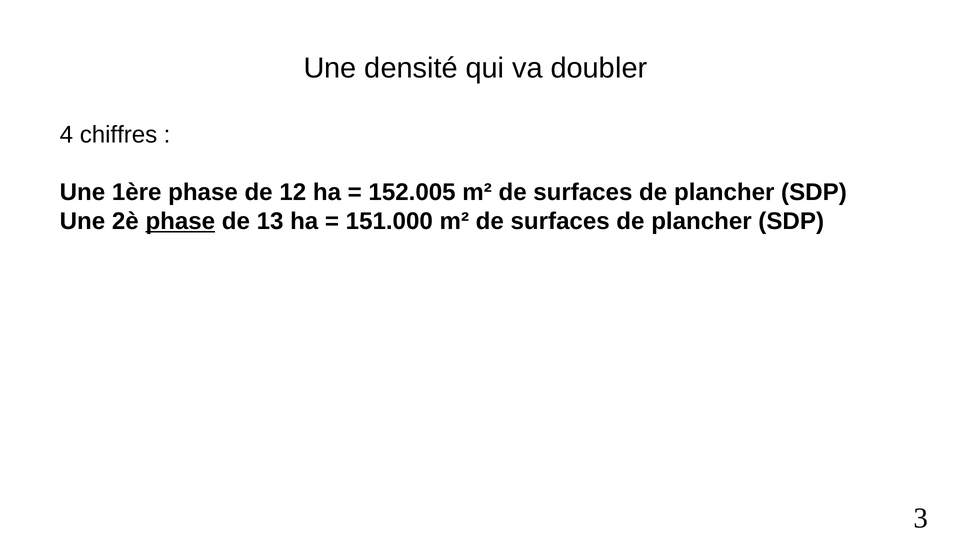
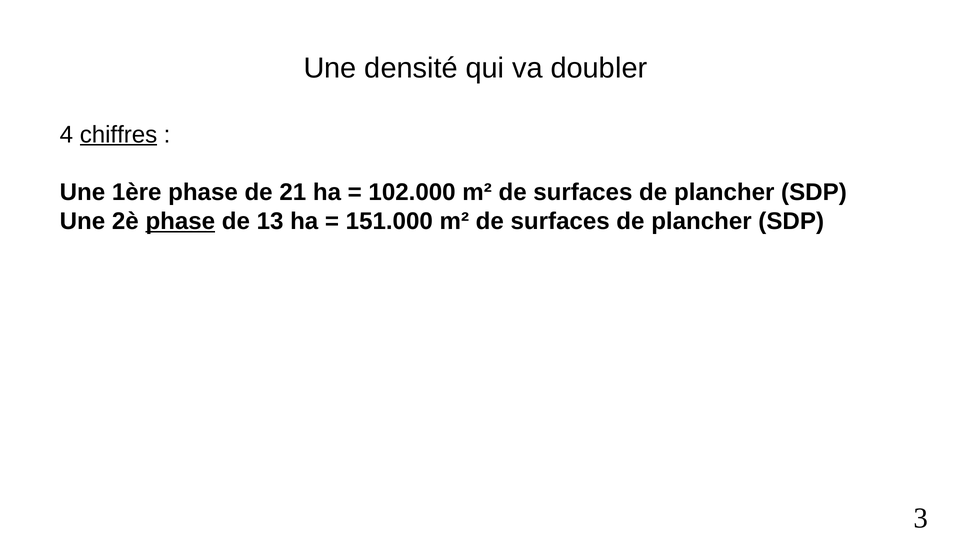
chiffres underline: none -> present
12: 12 -> 21
152.005: 152.005 -> 102.000
